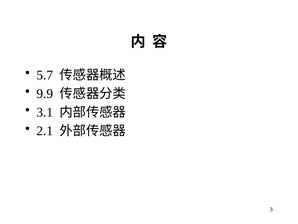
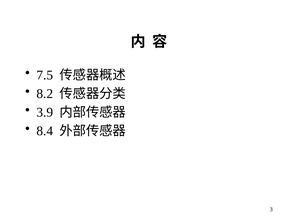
5.7: 5.7 -> 7.5
9.9: 9.9 -> 8.2
3.1: 3.1 -> 3.9
2.1: 2.1 -> 8.4
